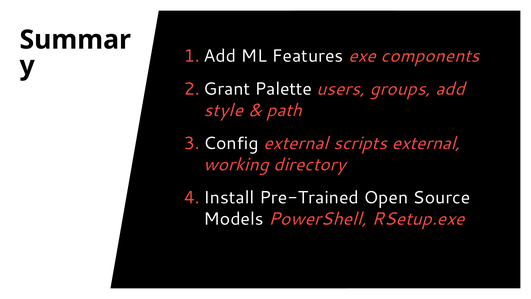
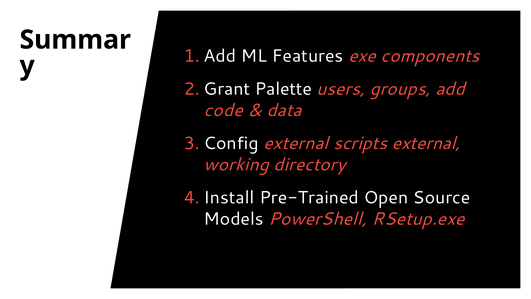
style: style -> code
path: path -> data
